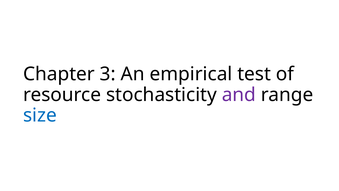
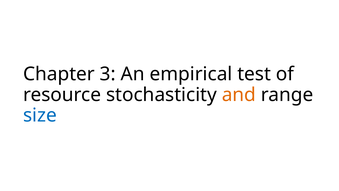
and colour: purple -> orange
